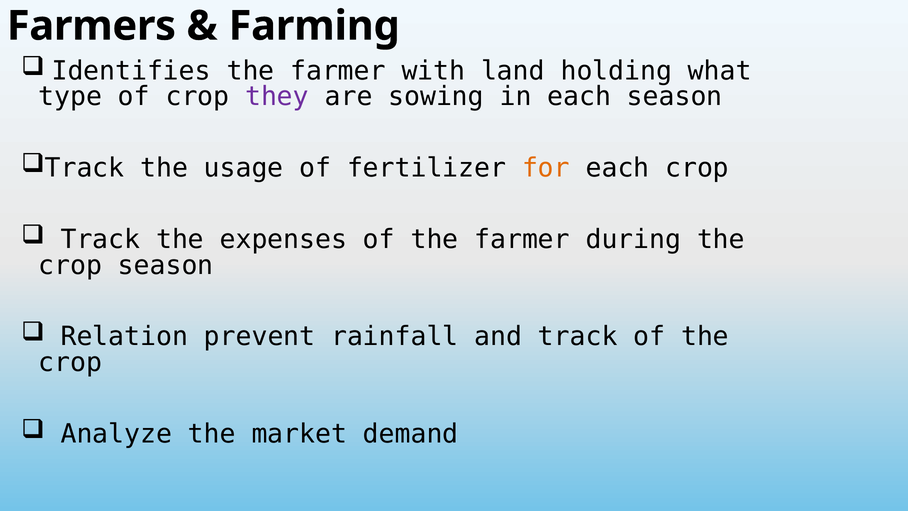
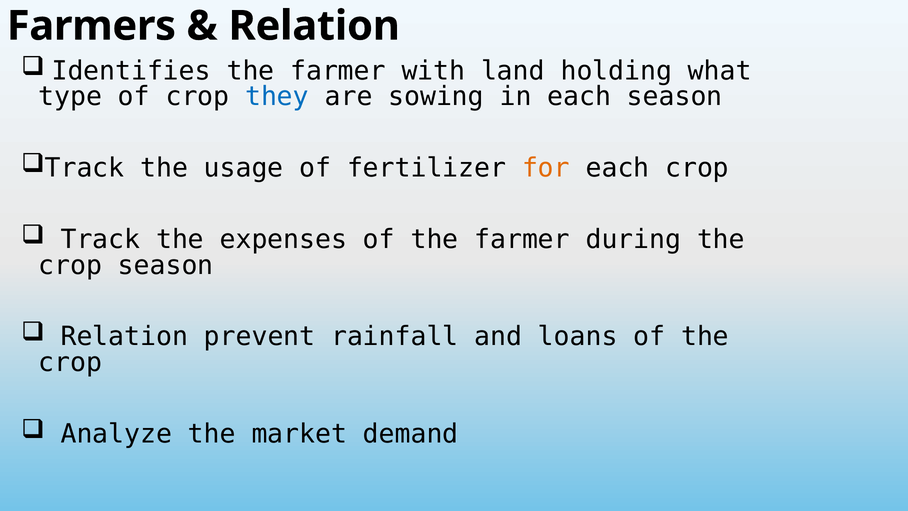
Farming at (314, 26): Farming -> Relation
they colour: purple -> blue
and track: track -> loans
